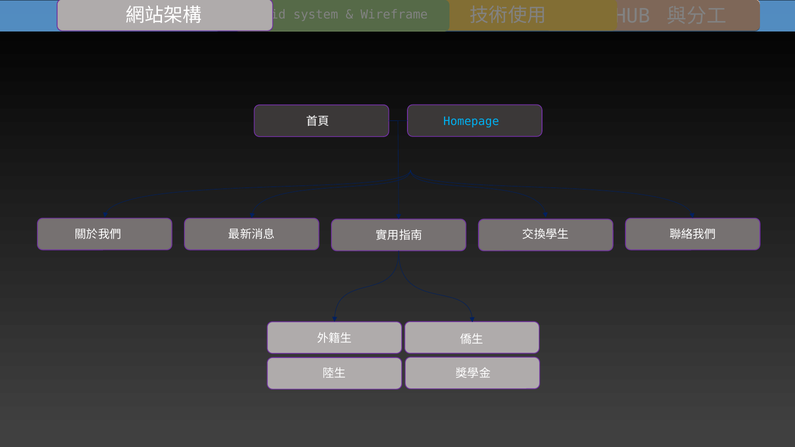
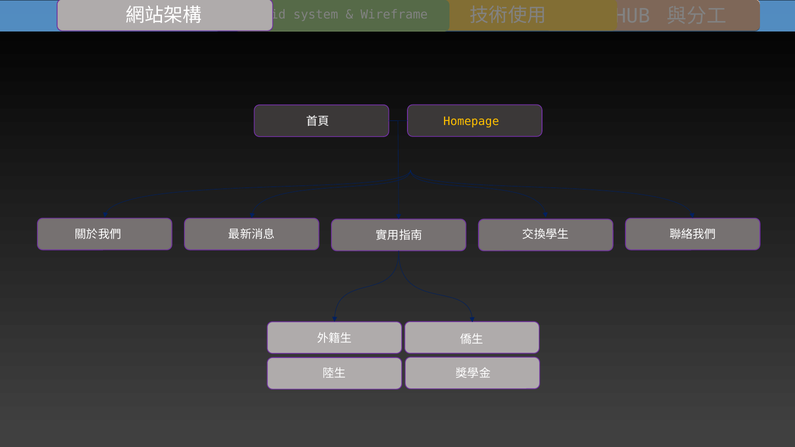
Homepage colour: light blue -> yellow
